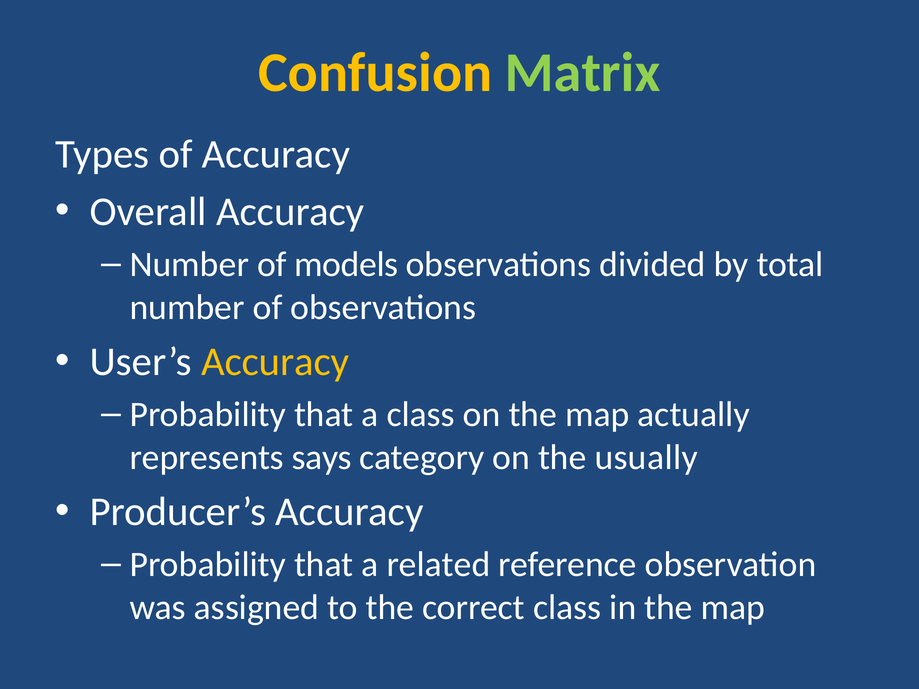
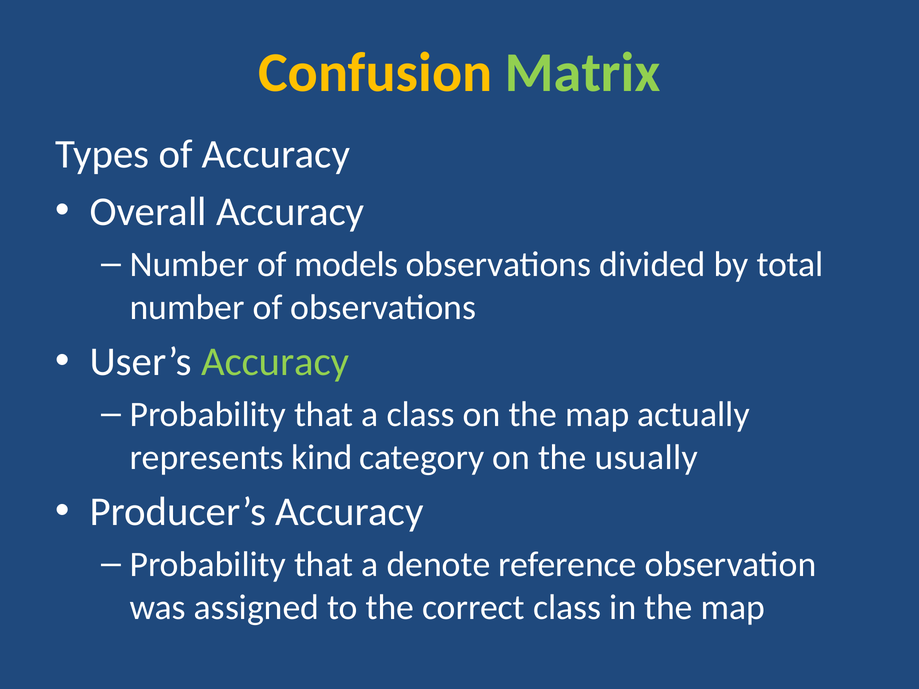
Accuracy at (275, 362) colour: yellow -> light green
says: says -> kind
related: related -> denote
